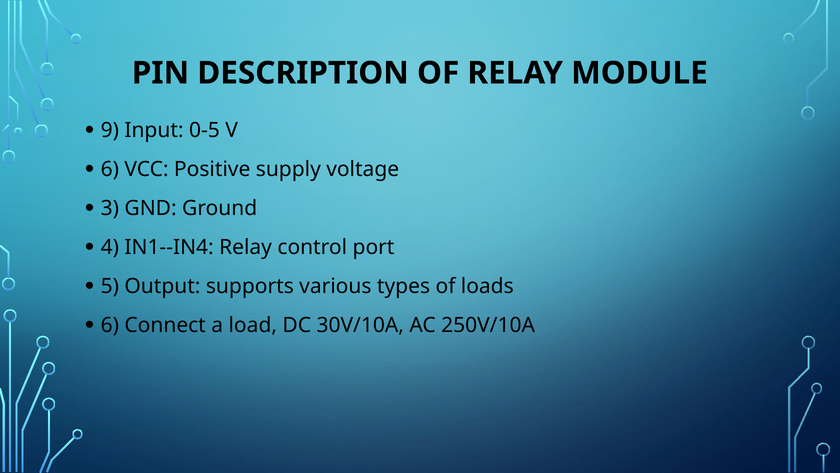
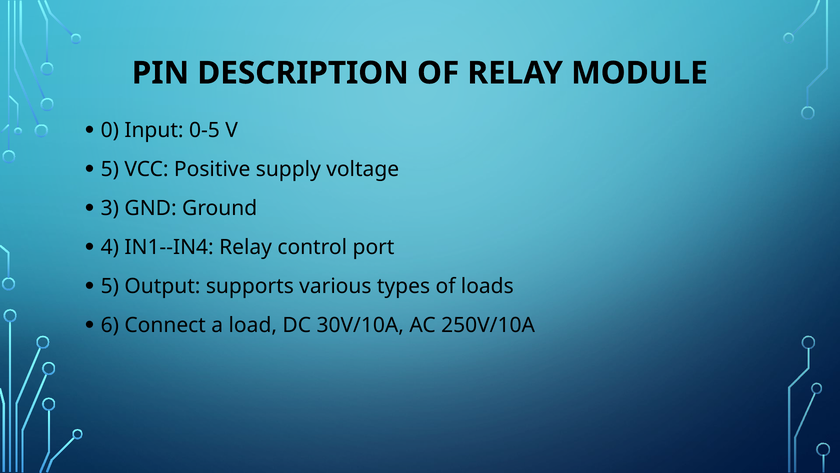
9: 9 -> 0
6 at (110, 169): 6 -> 5
